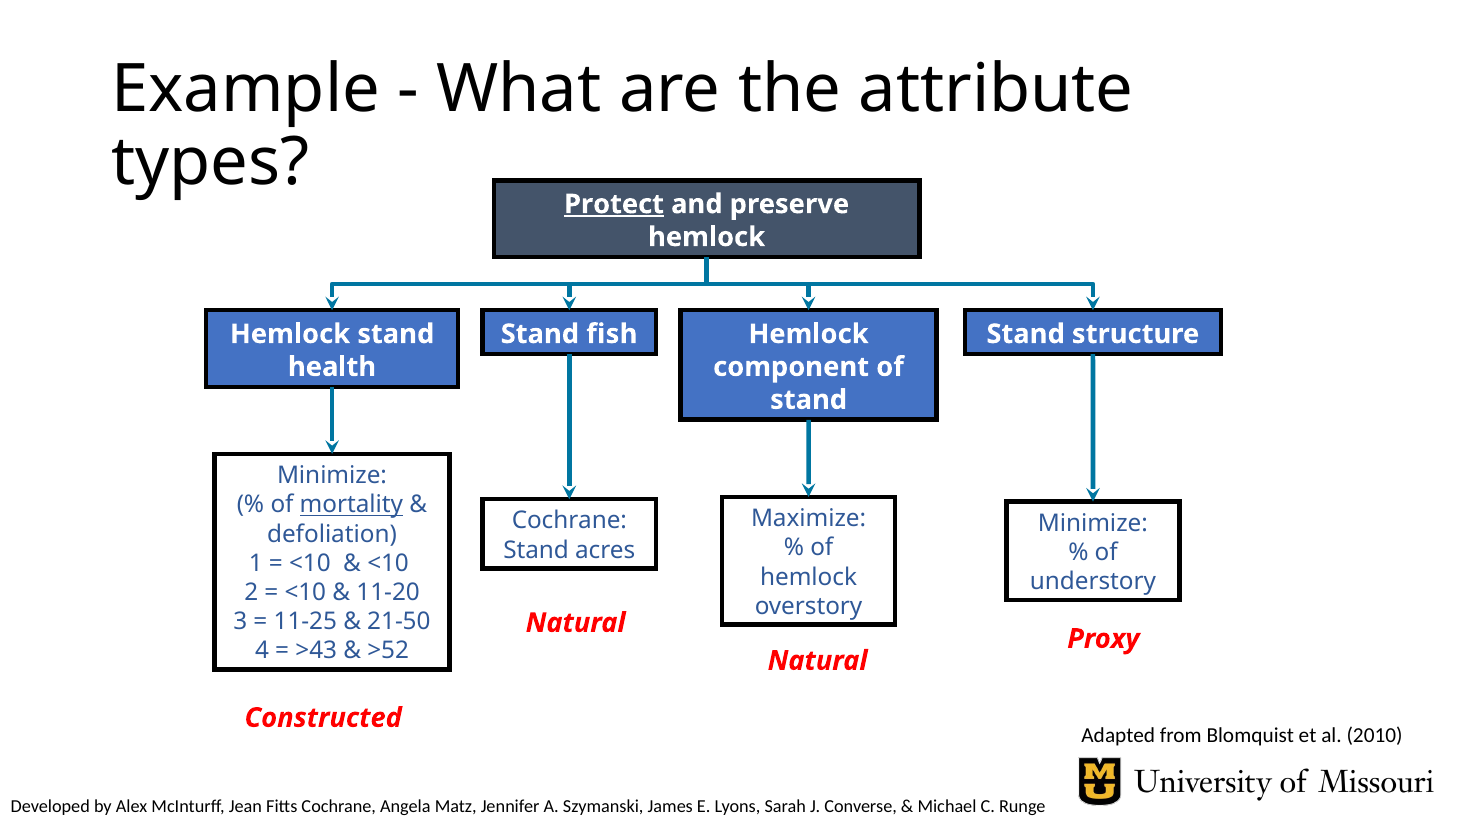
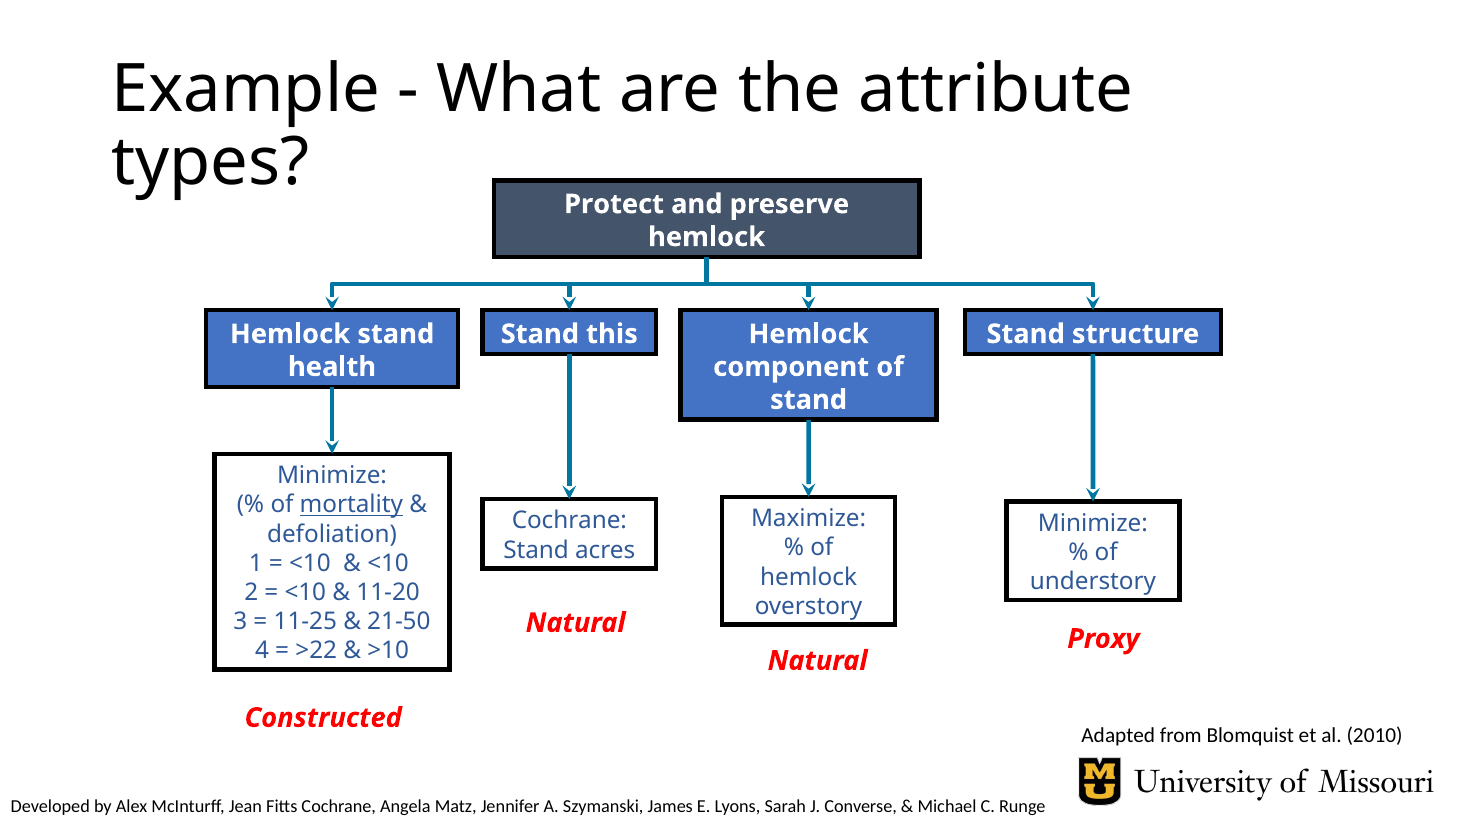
Protect underline: present -> none
fish: fish -> this
>43: >43 -> >22
>52: >52 -> >10
